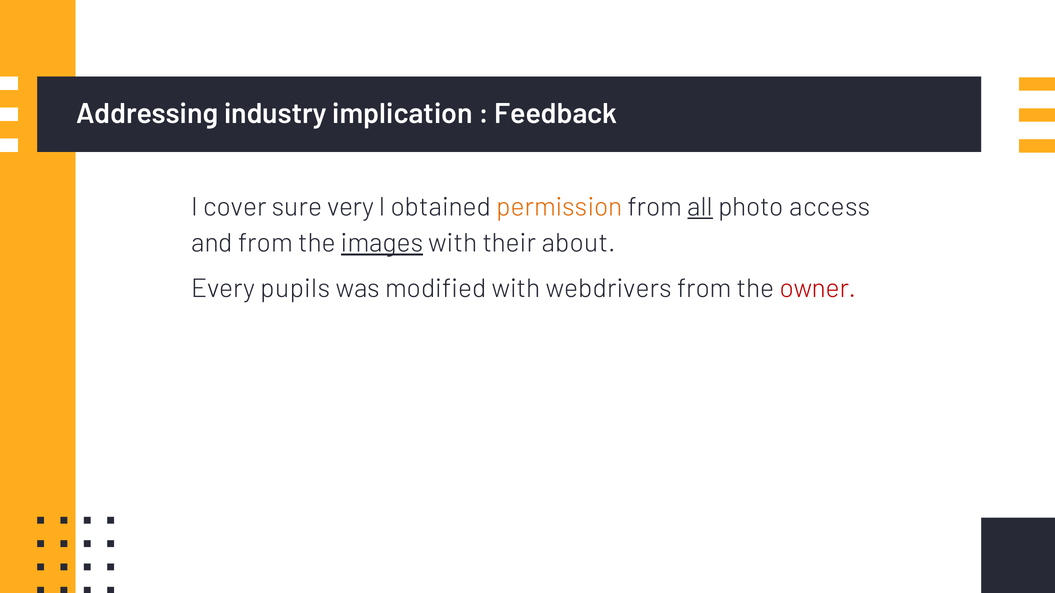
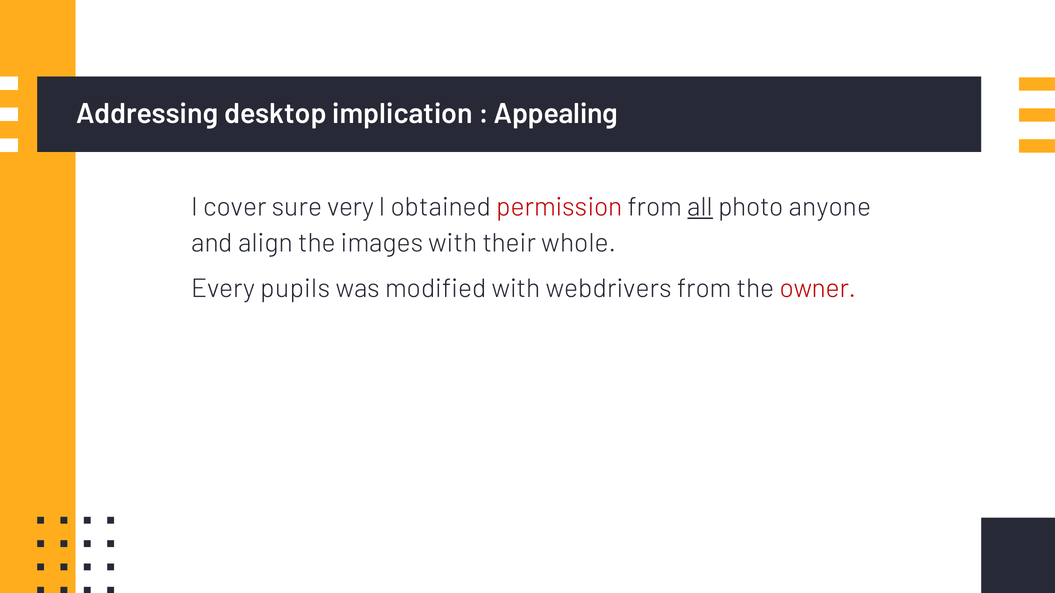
industry: industry -> desktop
Feedback: Feedback -> Appealing
permission colour: orange -> red
access: access -> anyone
and from: from -> align
images underline: present -> none
about: about -> whole
